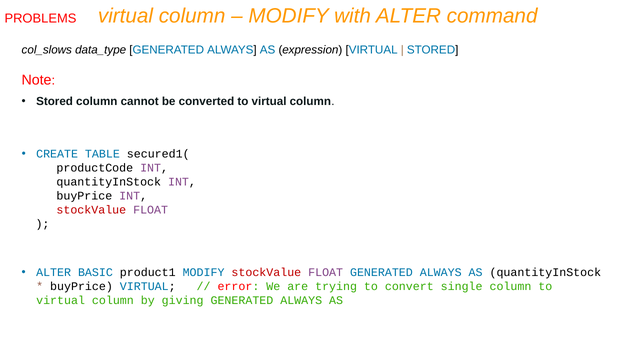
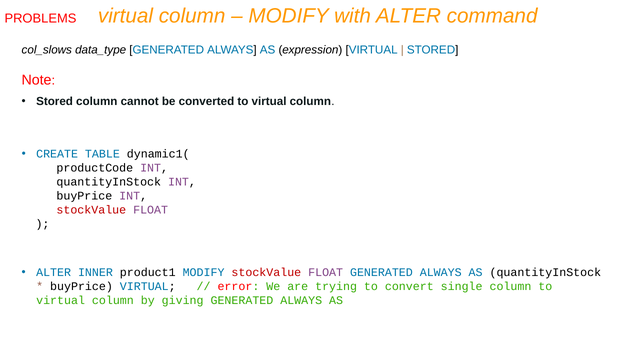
secured1(: secured1( -> dynamic1(
BASIC: BASIC -> INNER
